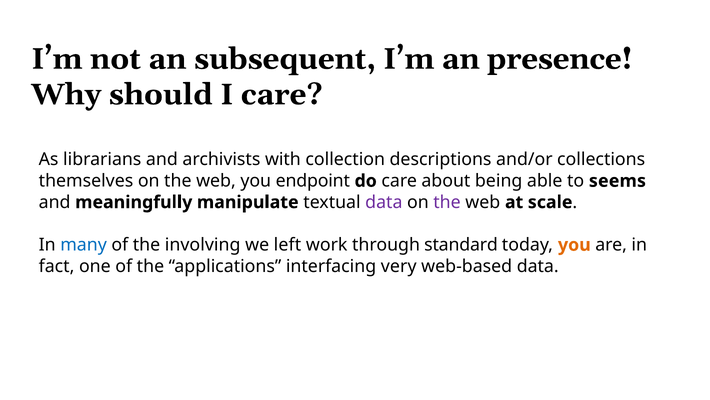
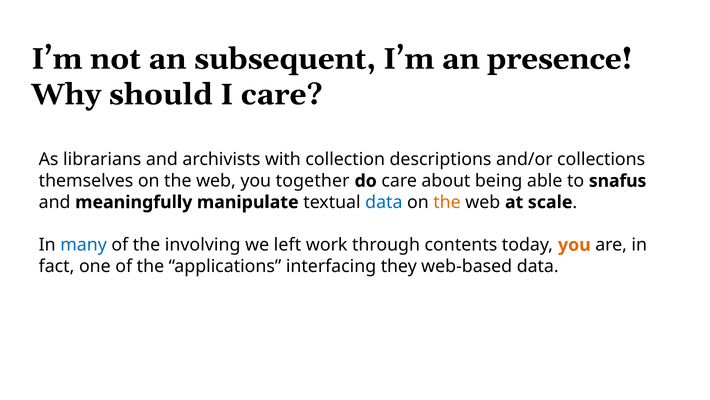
endpoint: endpoint -> together
seems: seems -> snafus
data at (384, 202) colour: purple -> blue
the at (447, 202) colour: purple -> orange
standard: standard -> contents
very: very -> they
